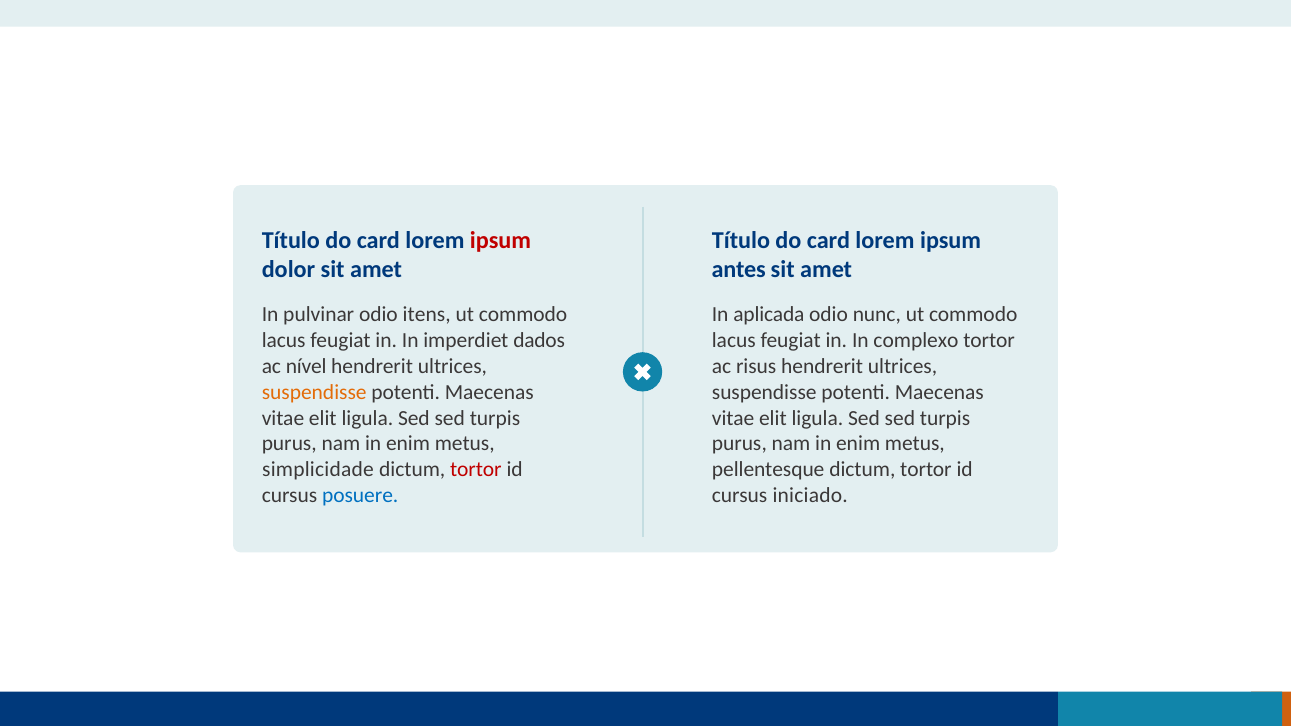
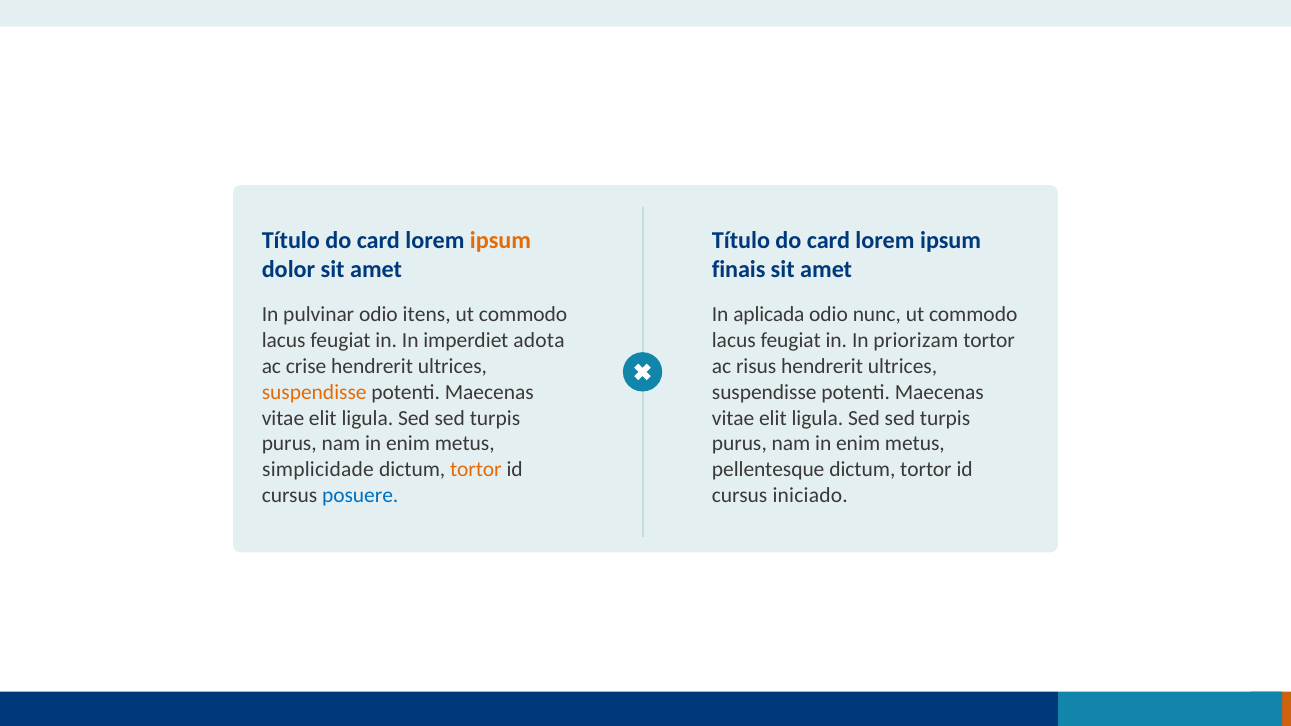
ipsum at (501, 241) colour: red -> orange
antes: antes -> finais
dados: dados -> adota
complexo: complexo -> priorizam
nível: nível -> crise
tortor at (476, 470) colour: red -> orange
